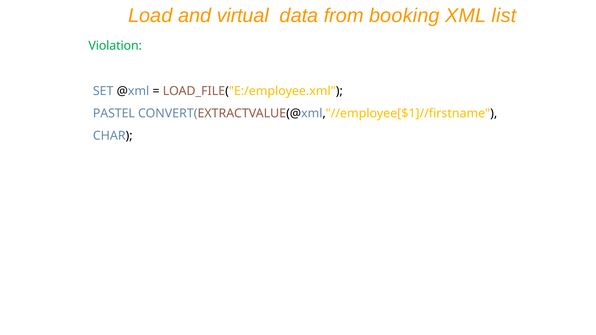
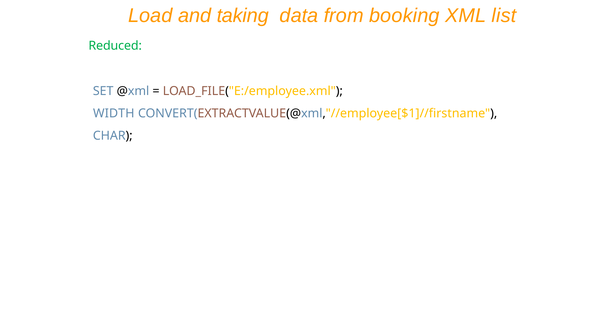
virtual: virtual -> taking
Violation: Violation -> Reduced
PASTEL: PASTEL -> WIDTH
